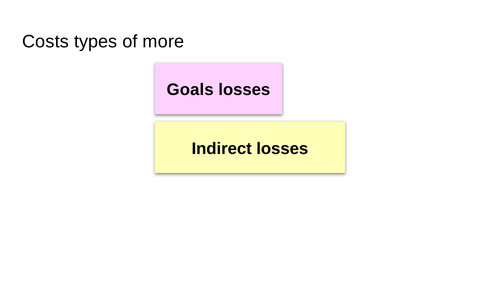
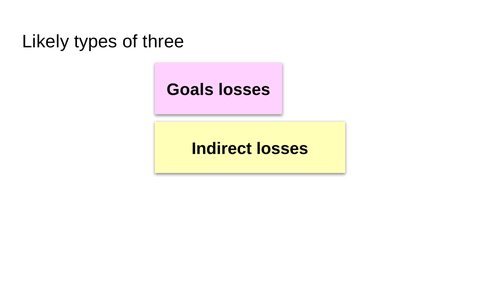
Costs: Costs -> Likely
more: more -> three
